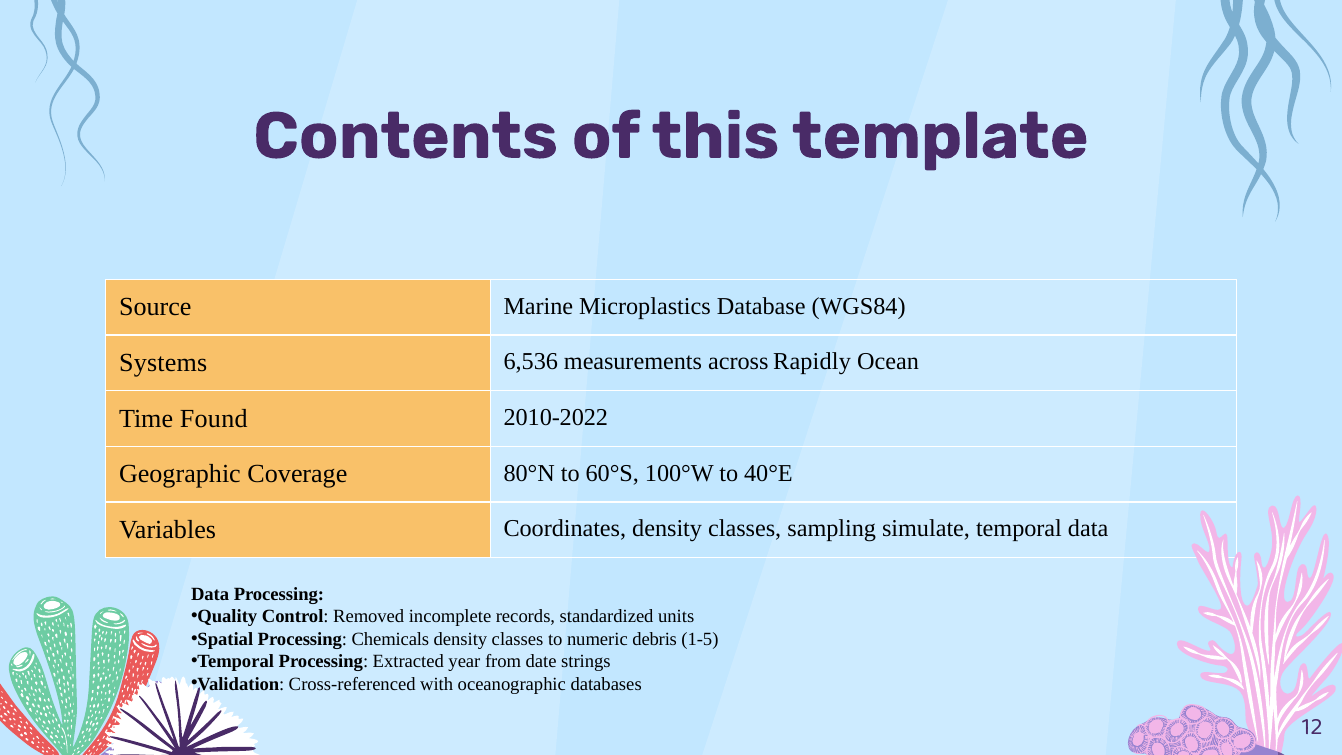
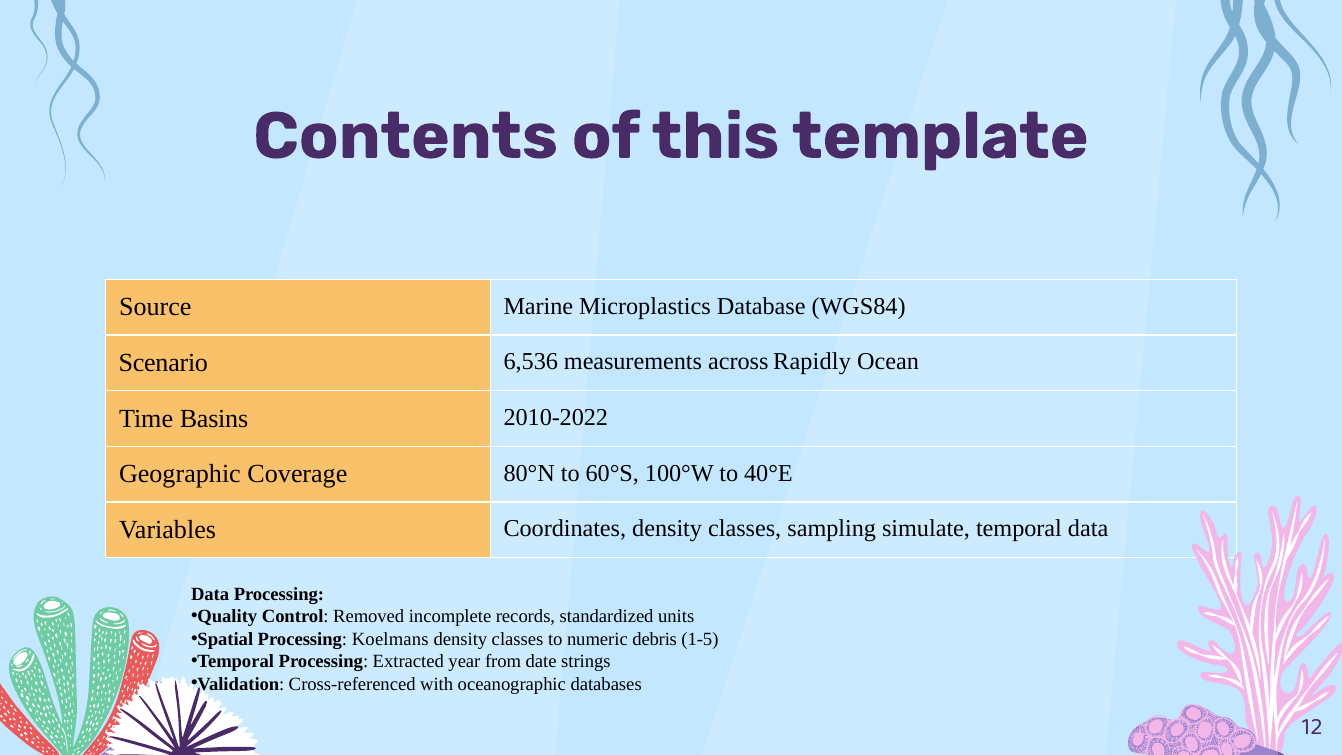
Systems: Systems -> Scenario
Found: Found -> Basins
Chemicals: Chemicals -> Koelmans
